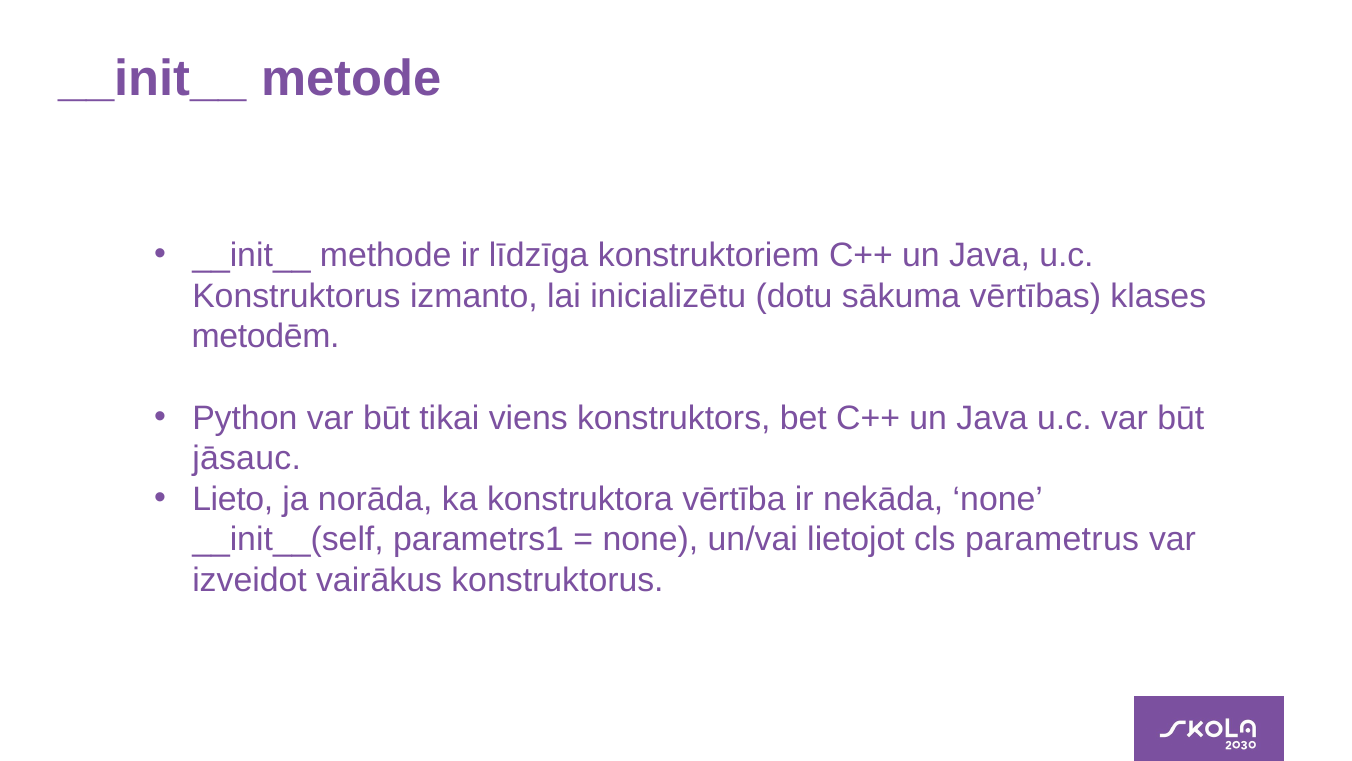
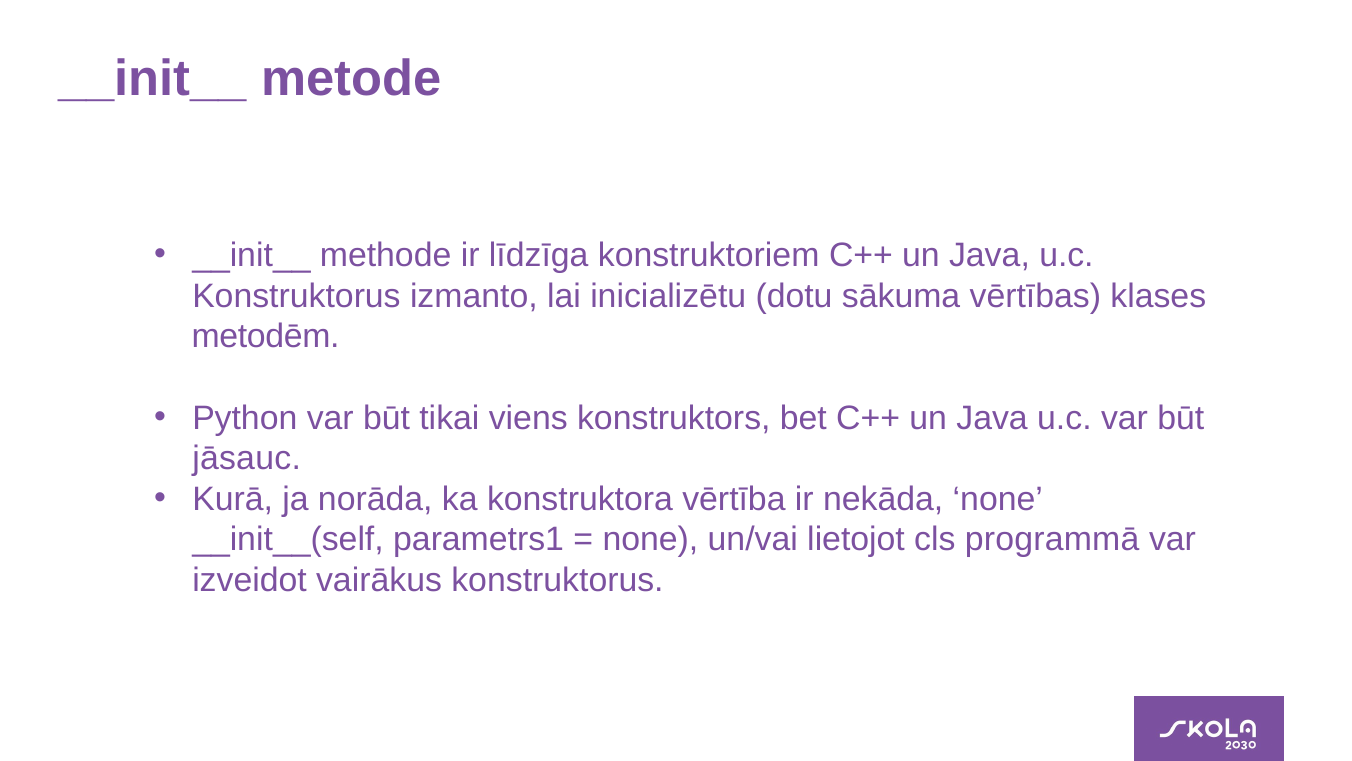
Lieto: Lieto -> Kurā
parametrus: parametrus -> programmā
